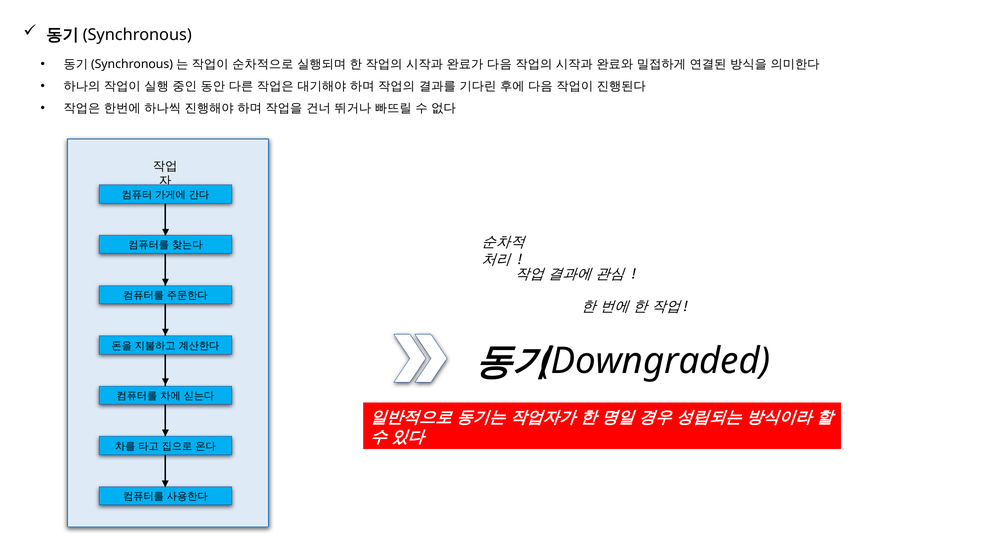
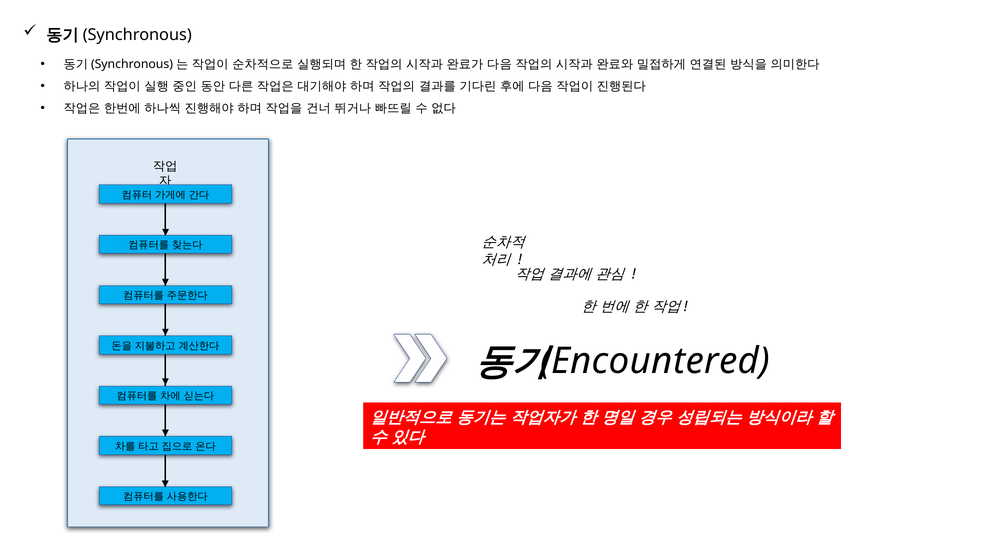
Downgraded: Downgraded -> Encountered
